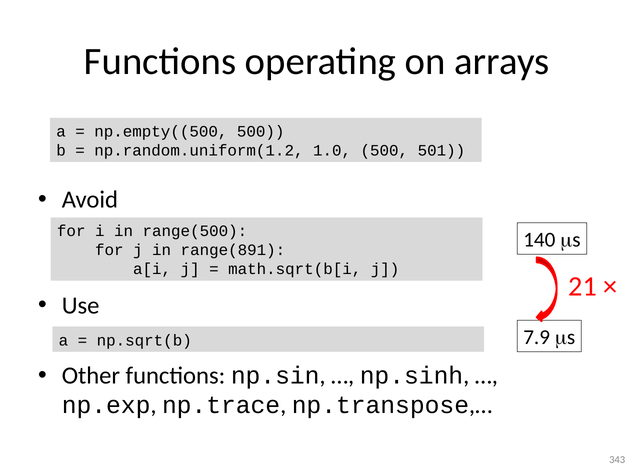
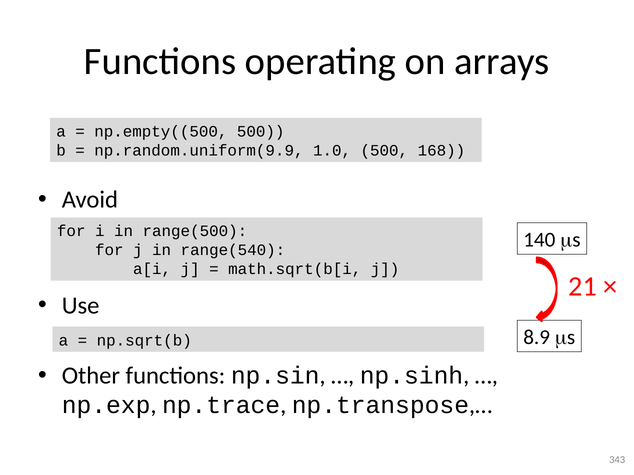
np.random.uniform(1.2: np.random.uniform(1.2 -> np.random.uniform(9.9
501: 501 -> 168
range(891: range(891 -> range(540
7.9: 7.9 -> 8.9
